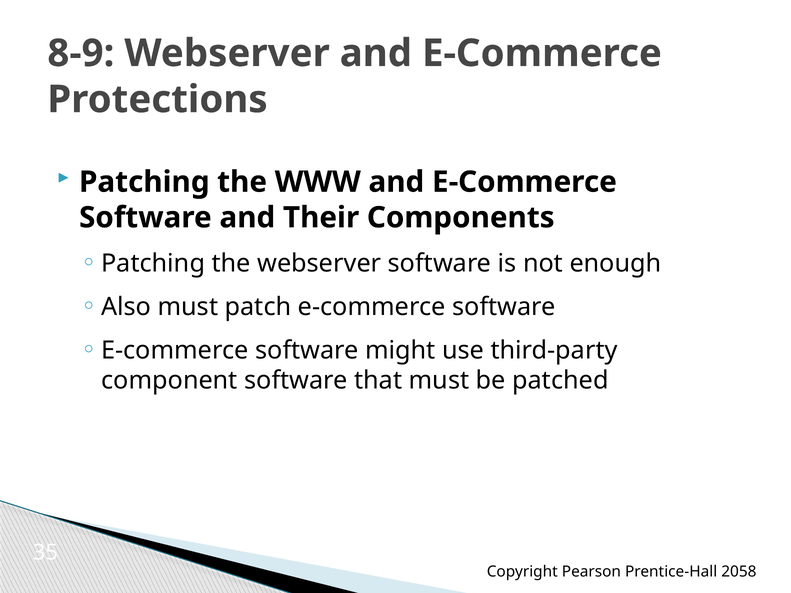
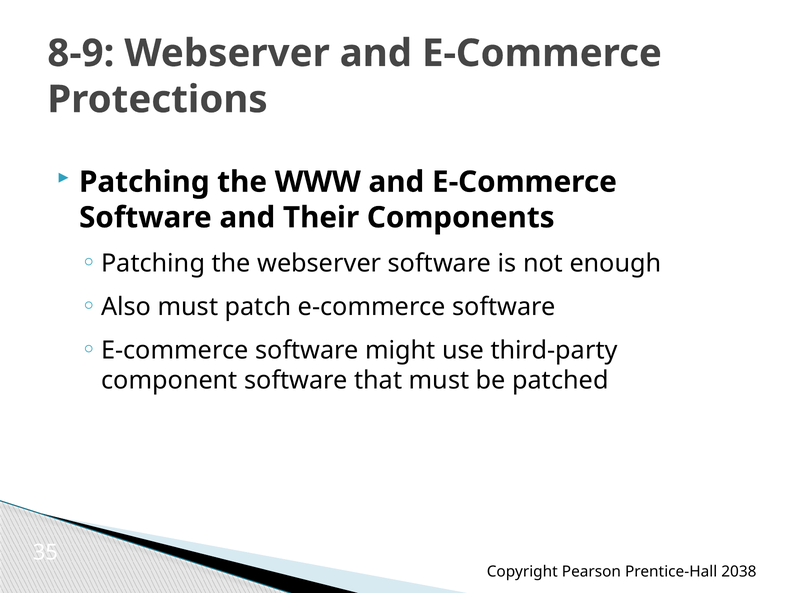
2058: 2058 -> 2038
